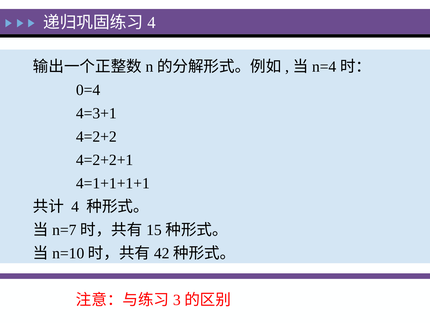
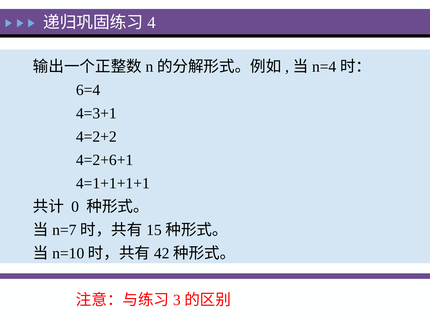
0=4: 0=4 -> 6=4
4=2+2+1: 4=2+2+1 -> 4=2+6+1
4 at (75, 206): 4 -> 0
